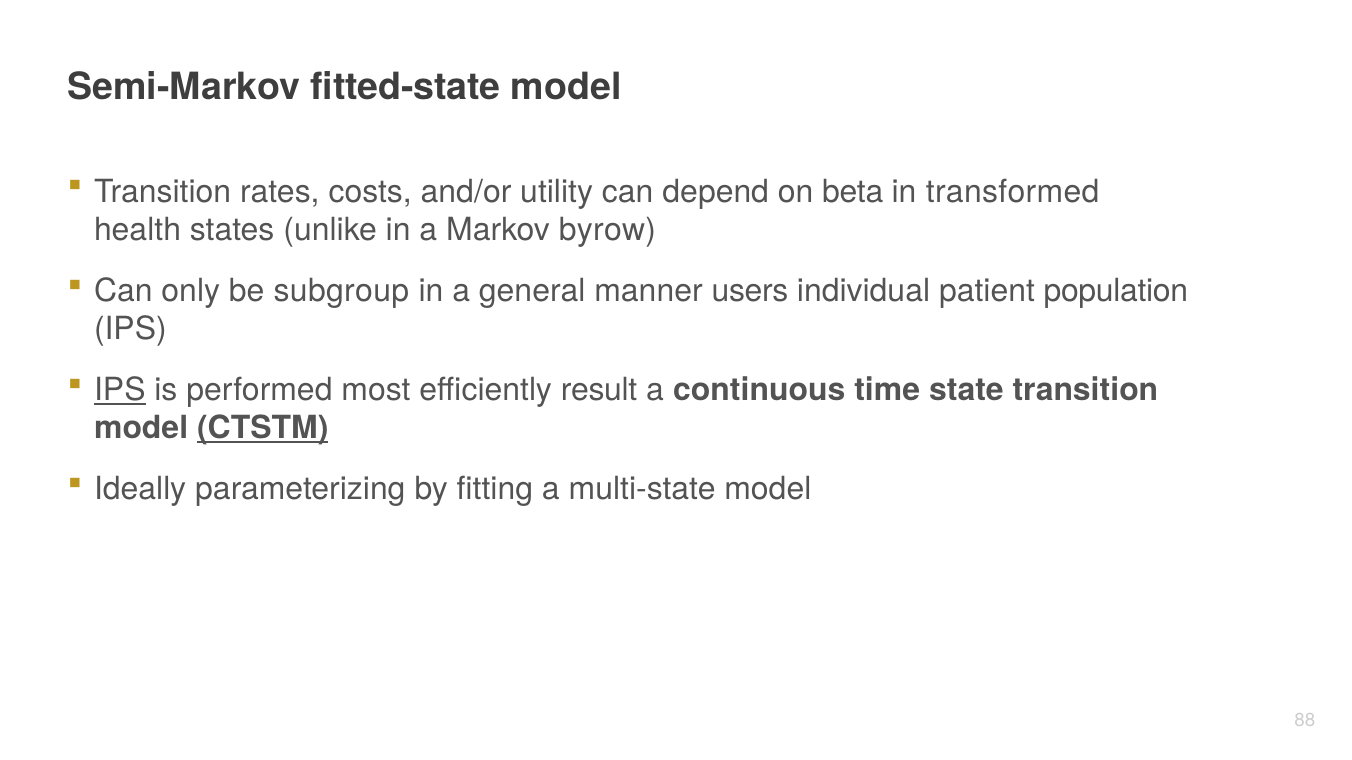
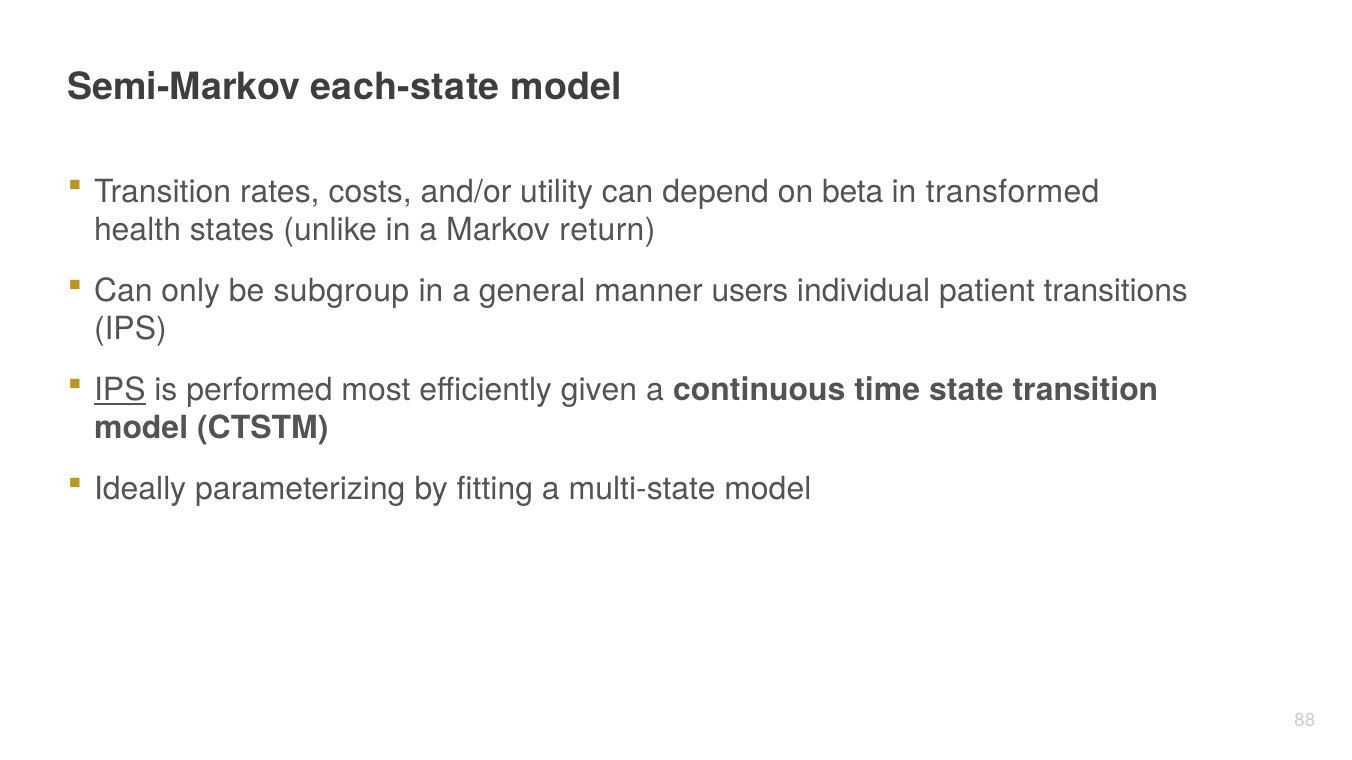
fitted-state: fitted-state -> each-state
byrow: byrow -> return
population: population -> transitions
result: result -> given
CTSTM underline: present -> none
